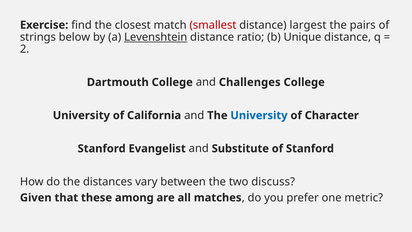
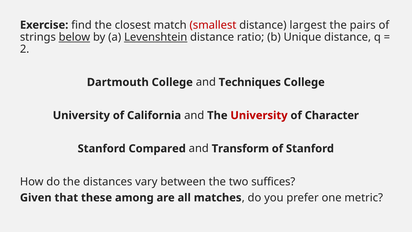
below underline: none -> present
Challenges: Challenges -> Techniques
University at (259, 115) colour: blue -> red
Evangelist: Evangelist -> Compared
Substitute: Substitute -> Transform
discuss: discuss -> suffices
